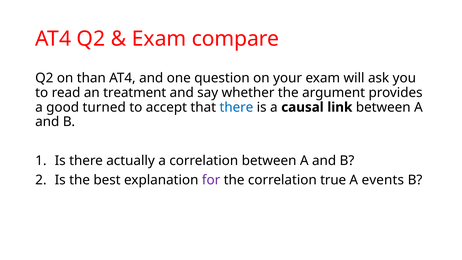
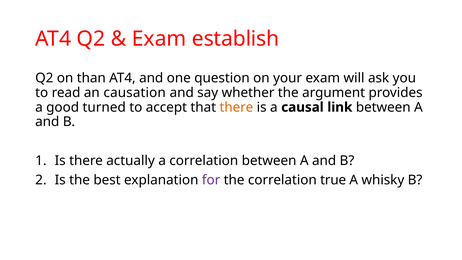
compare: compare -> establish
treatment: treatment -> causation
there at (236, 107) colour: blue -> orange
events: events -> whisky
